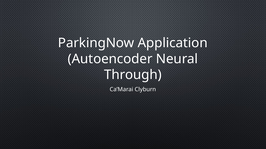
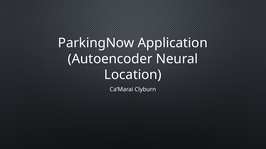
Through: Through -> Location
